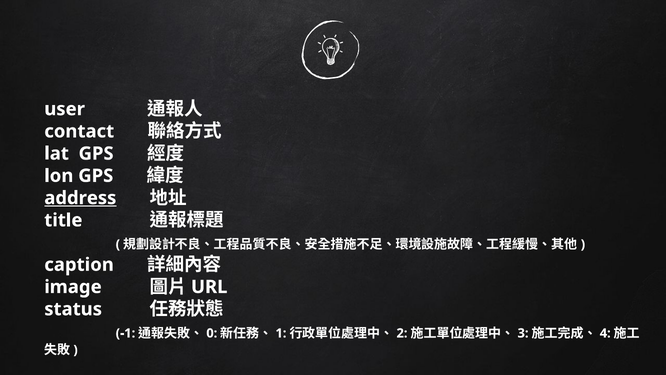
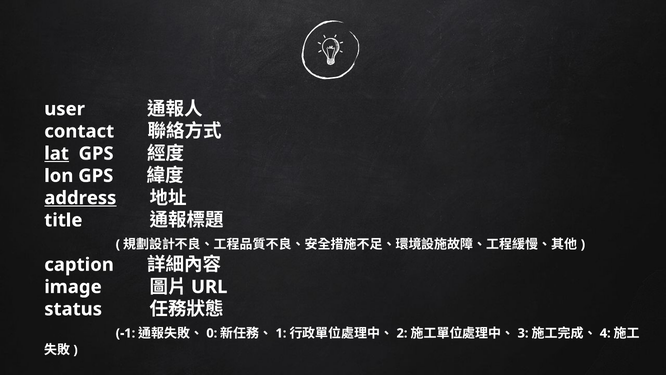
lat underline: none -> present
